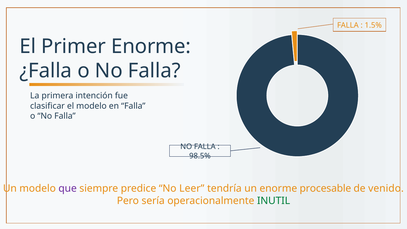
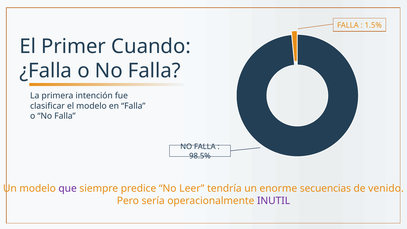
Primer Enorme: Enorme -> Cuando
procesable: procesable -> secuencias
INUTIL colour: green -> purple
